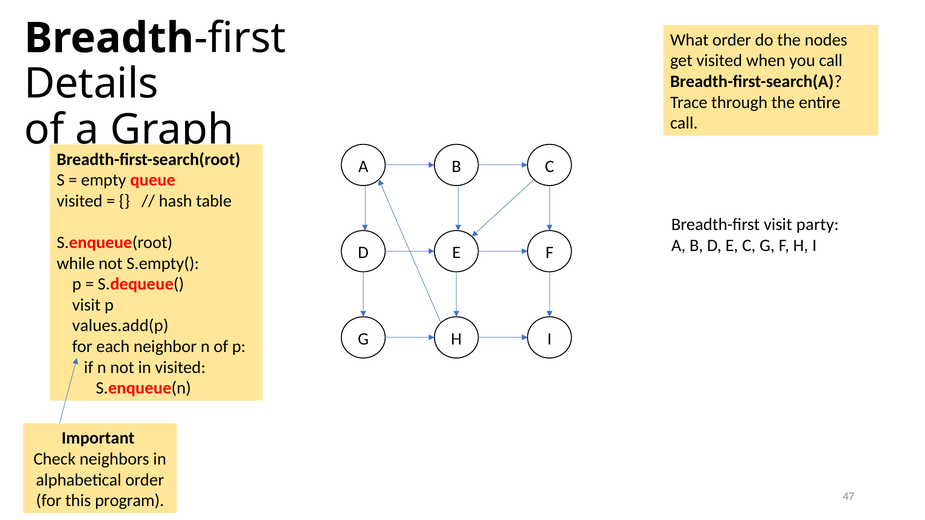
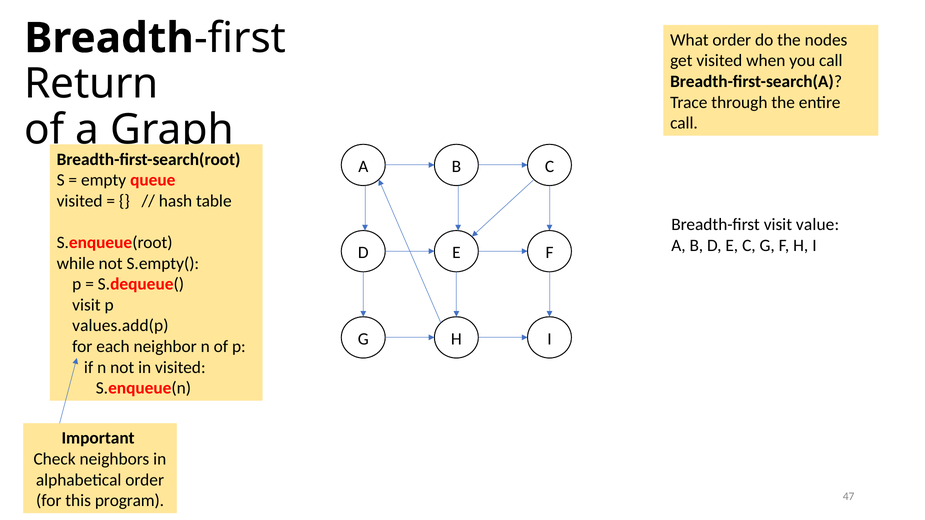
Details: Details -> Return
party: party -> value
